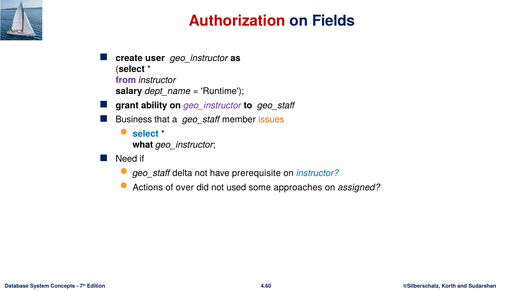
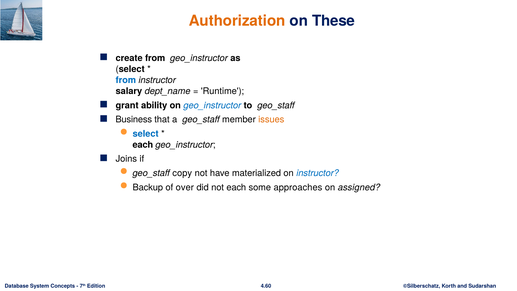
Authorization colour: red -> orange
Fields: Fields -> These
create user: user -> from
from at (126, 80) colour: purple -> blue
geo_instructor at (212, 105) colour: purple -> blue
what at (143, 145): what -> each
Need: Need -> Joins
delta: delta -> copy
prerequisite: prerequisite -> materialized
Actions: Actions -> Backup
not used: used -> each
